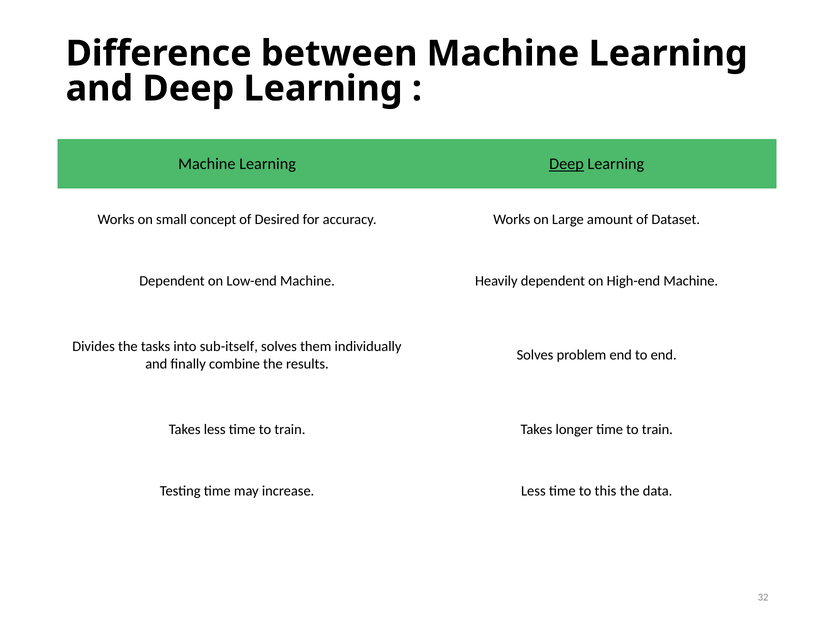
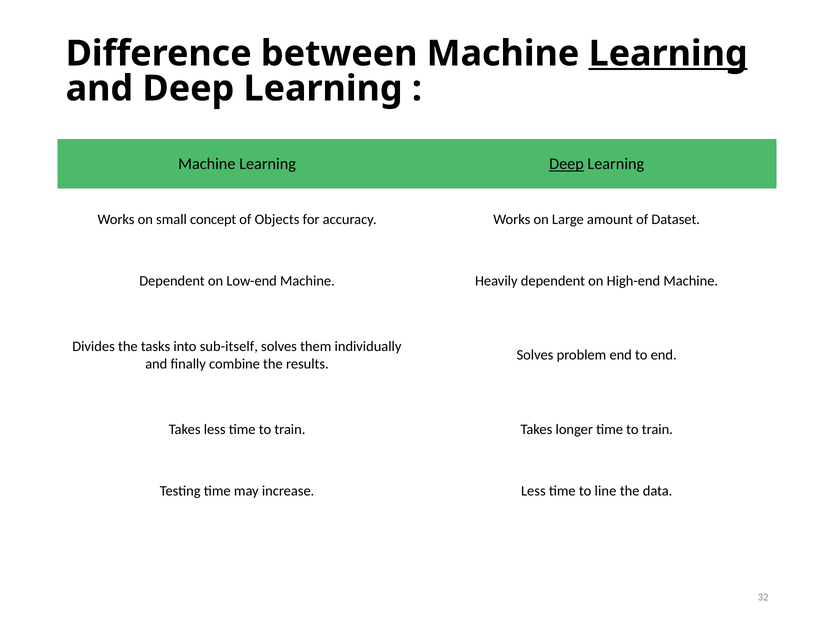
Learning at (668, 54) underline: none -> present
Desired: Desired -> Objects
this: this -> line
